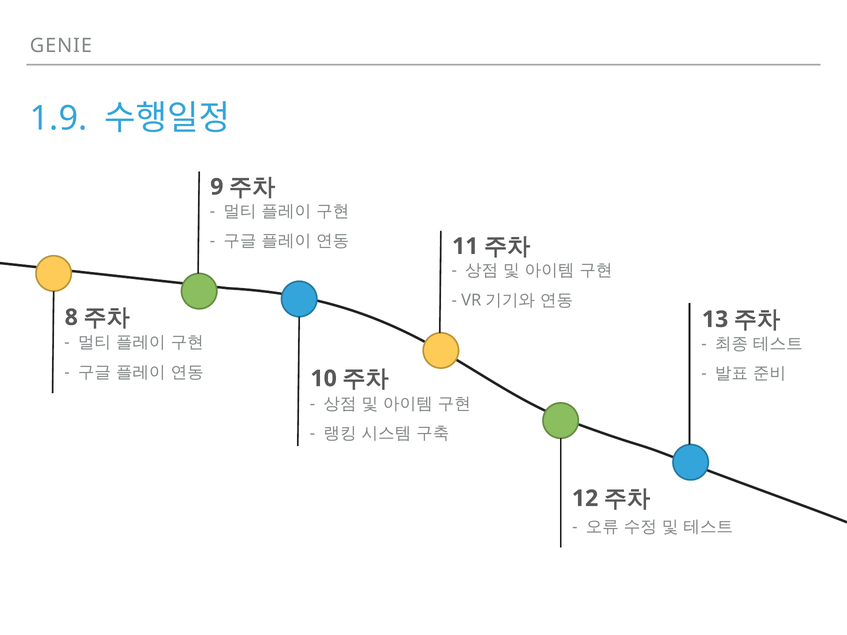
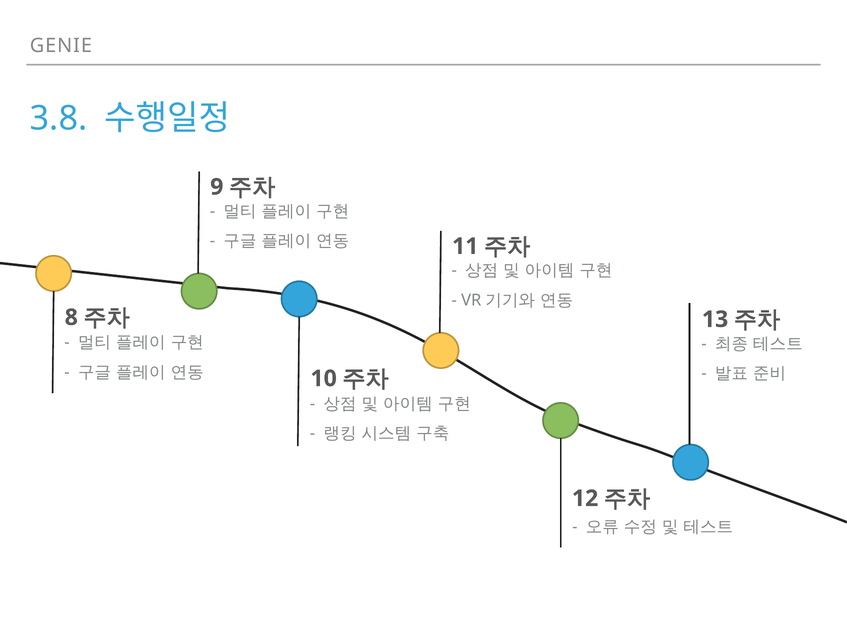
1.9: 1.9 -> 3.8
